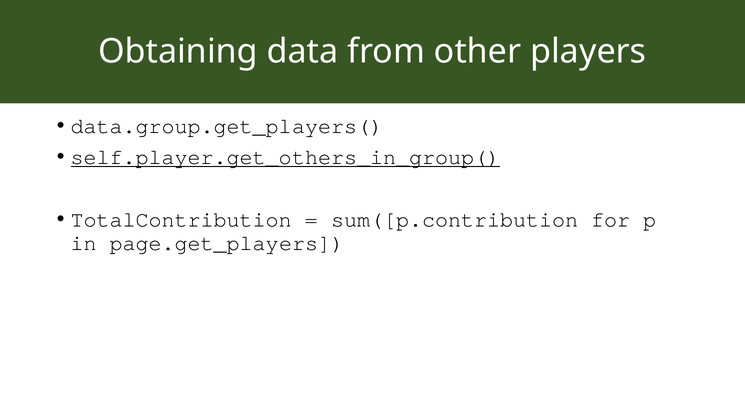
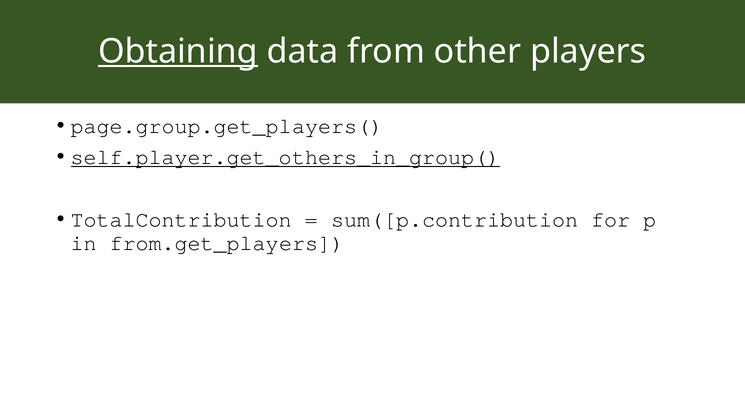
Obtaining underline: none -> present
data.group.get_players(: data.group.get_players( -> page.group.get_players(
page.get_players: page.get_players -> from.get_players
